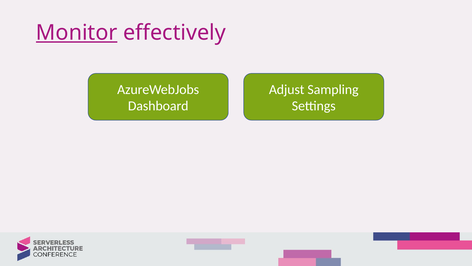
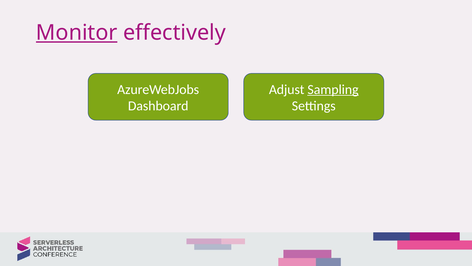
Sampling underline: none -> present
